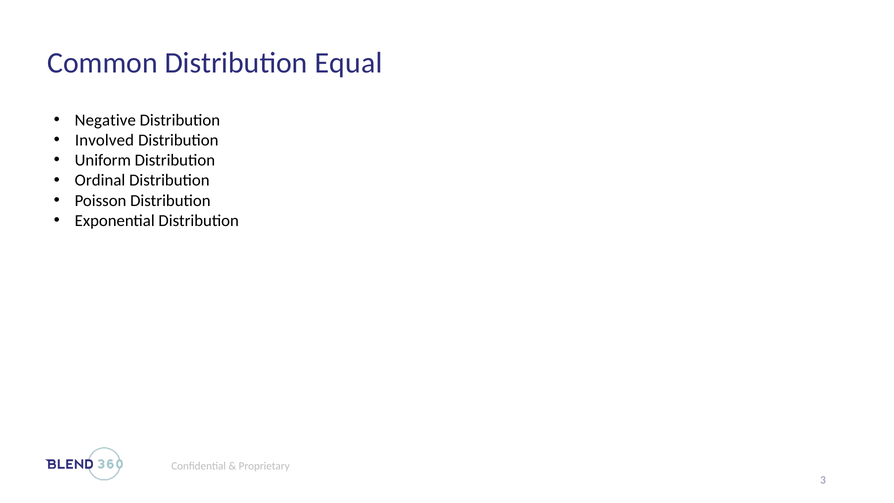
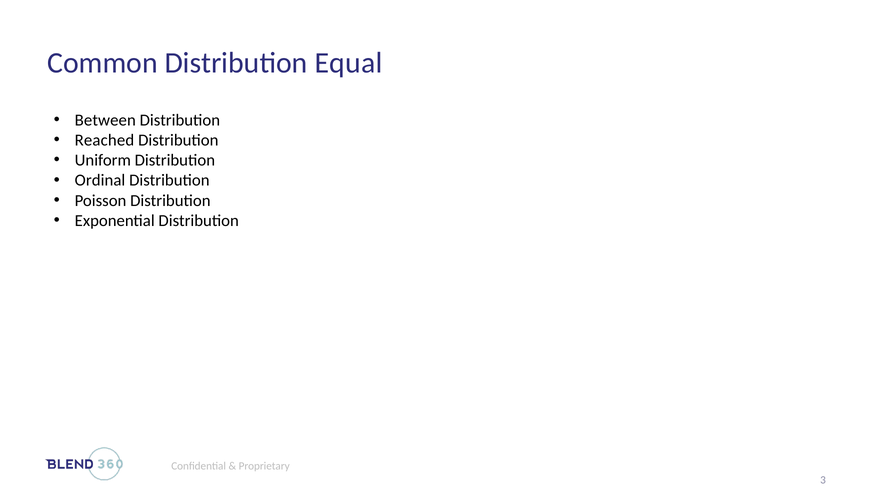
Negative: Negative -> Between
Involved: Involved -> Reached
